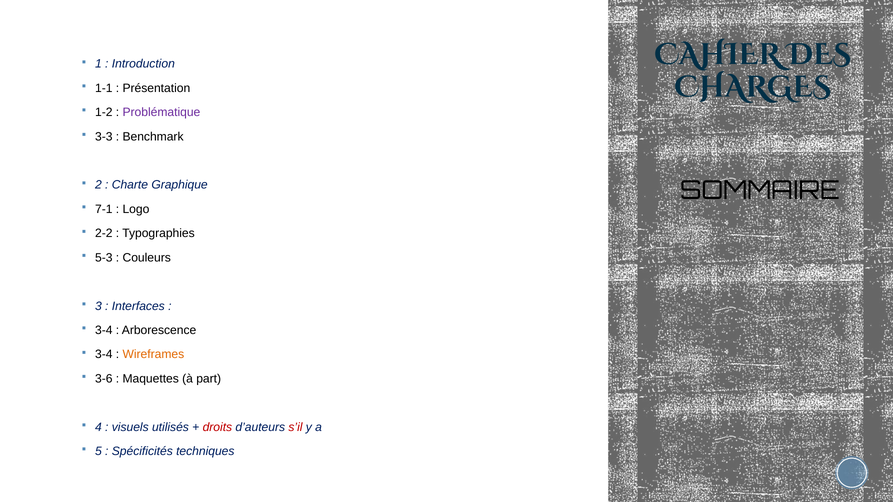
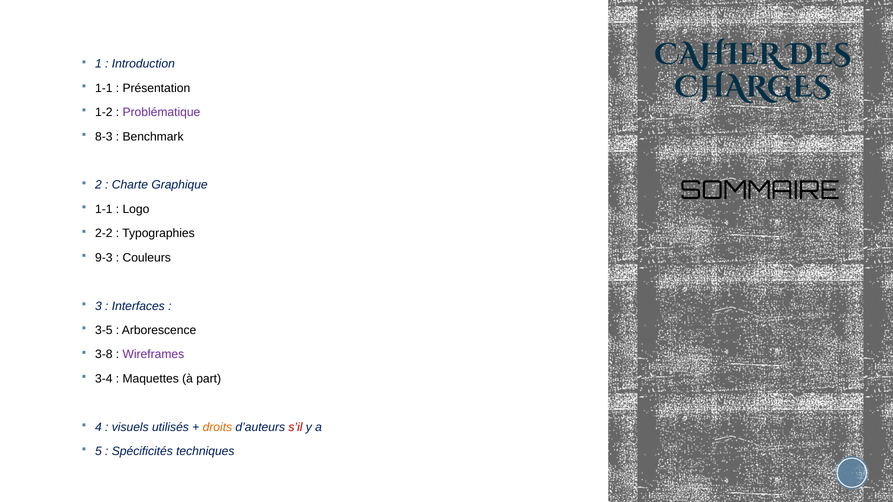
3-3: 3-3 -> 8-3
7-1 at (104, 209): 7-1 -> 1-1
5-3: 5-3 -> 9-3
3-4 at (104, 330): 3-4 -> 3-5
3-4 at (104, 355): 3-4 -> 3-8
Wireframes colour: orange -> purple
3-6: 3-6 -> 3-4
droits colour: red -> orange
